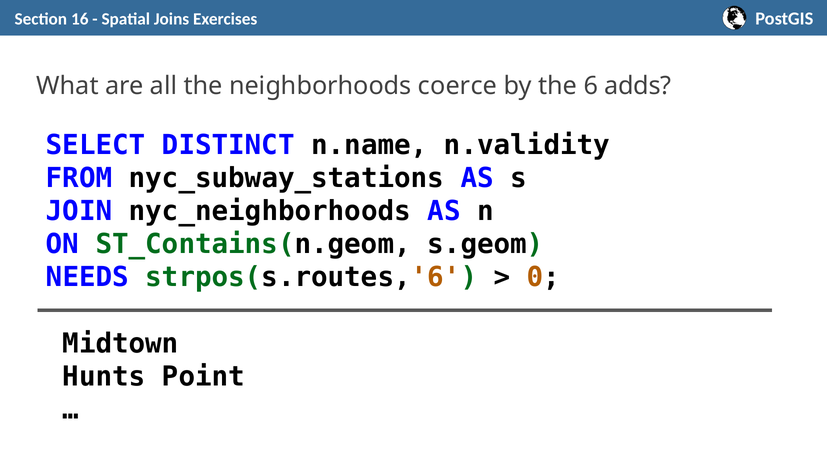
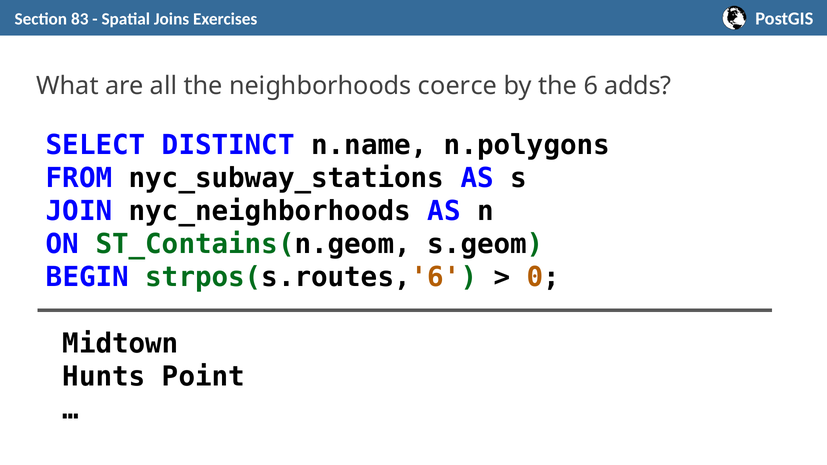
16: 16 -> 83
n.validity: n.validity -> n.polygons
NEEDS: NEEDS -> BEGIN
